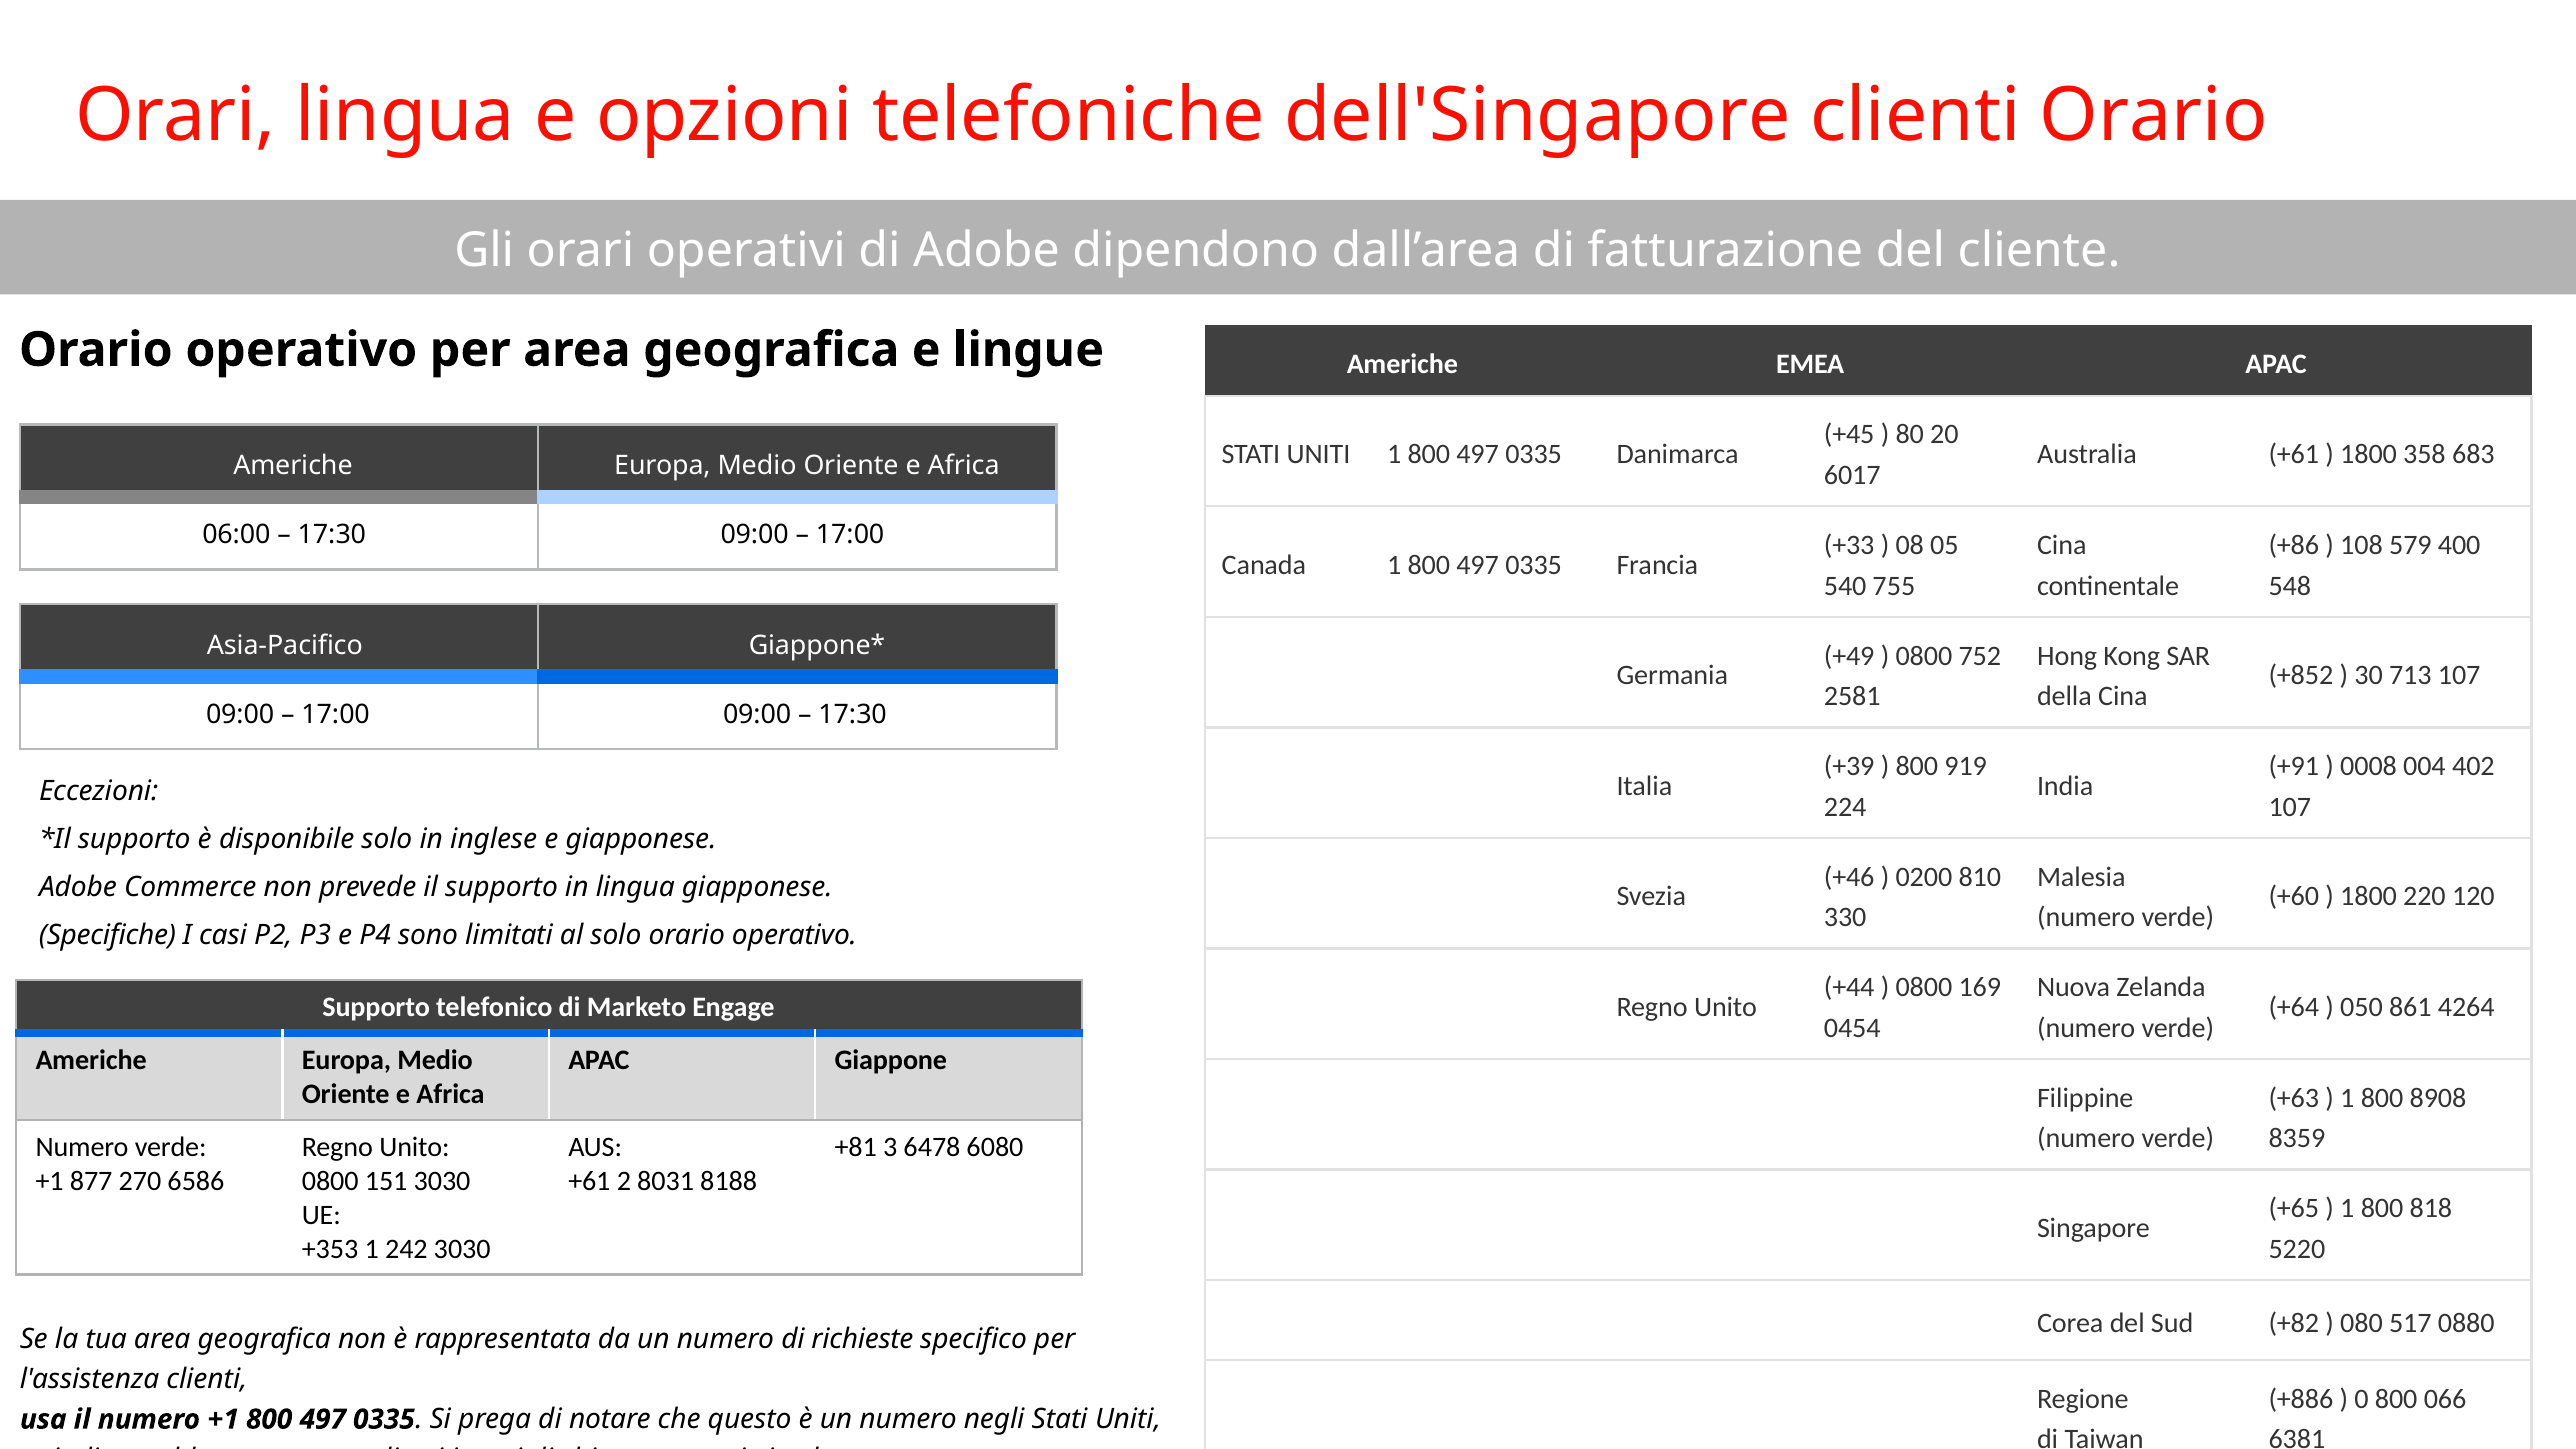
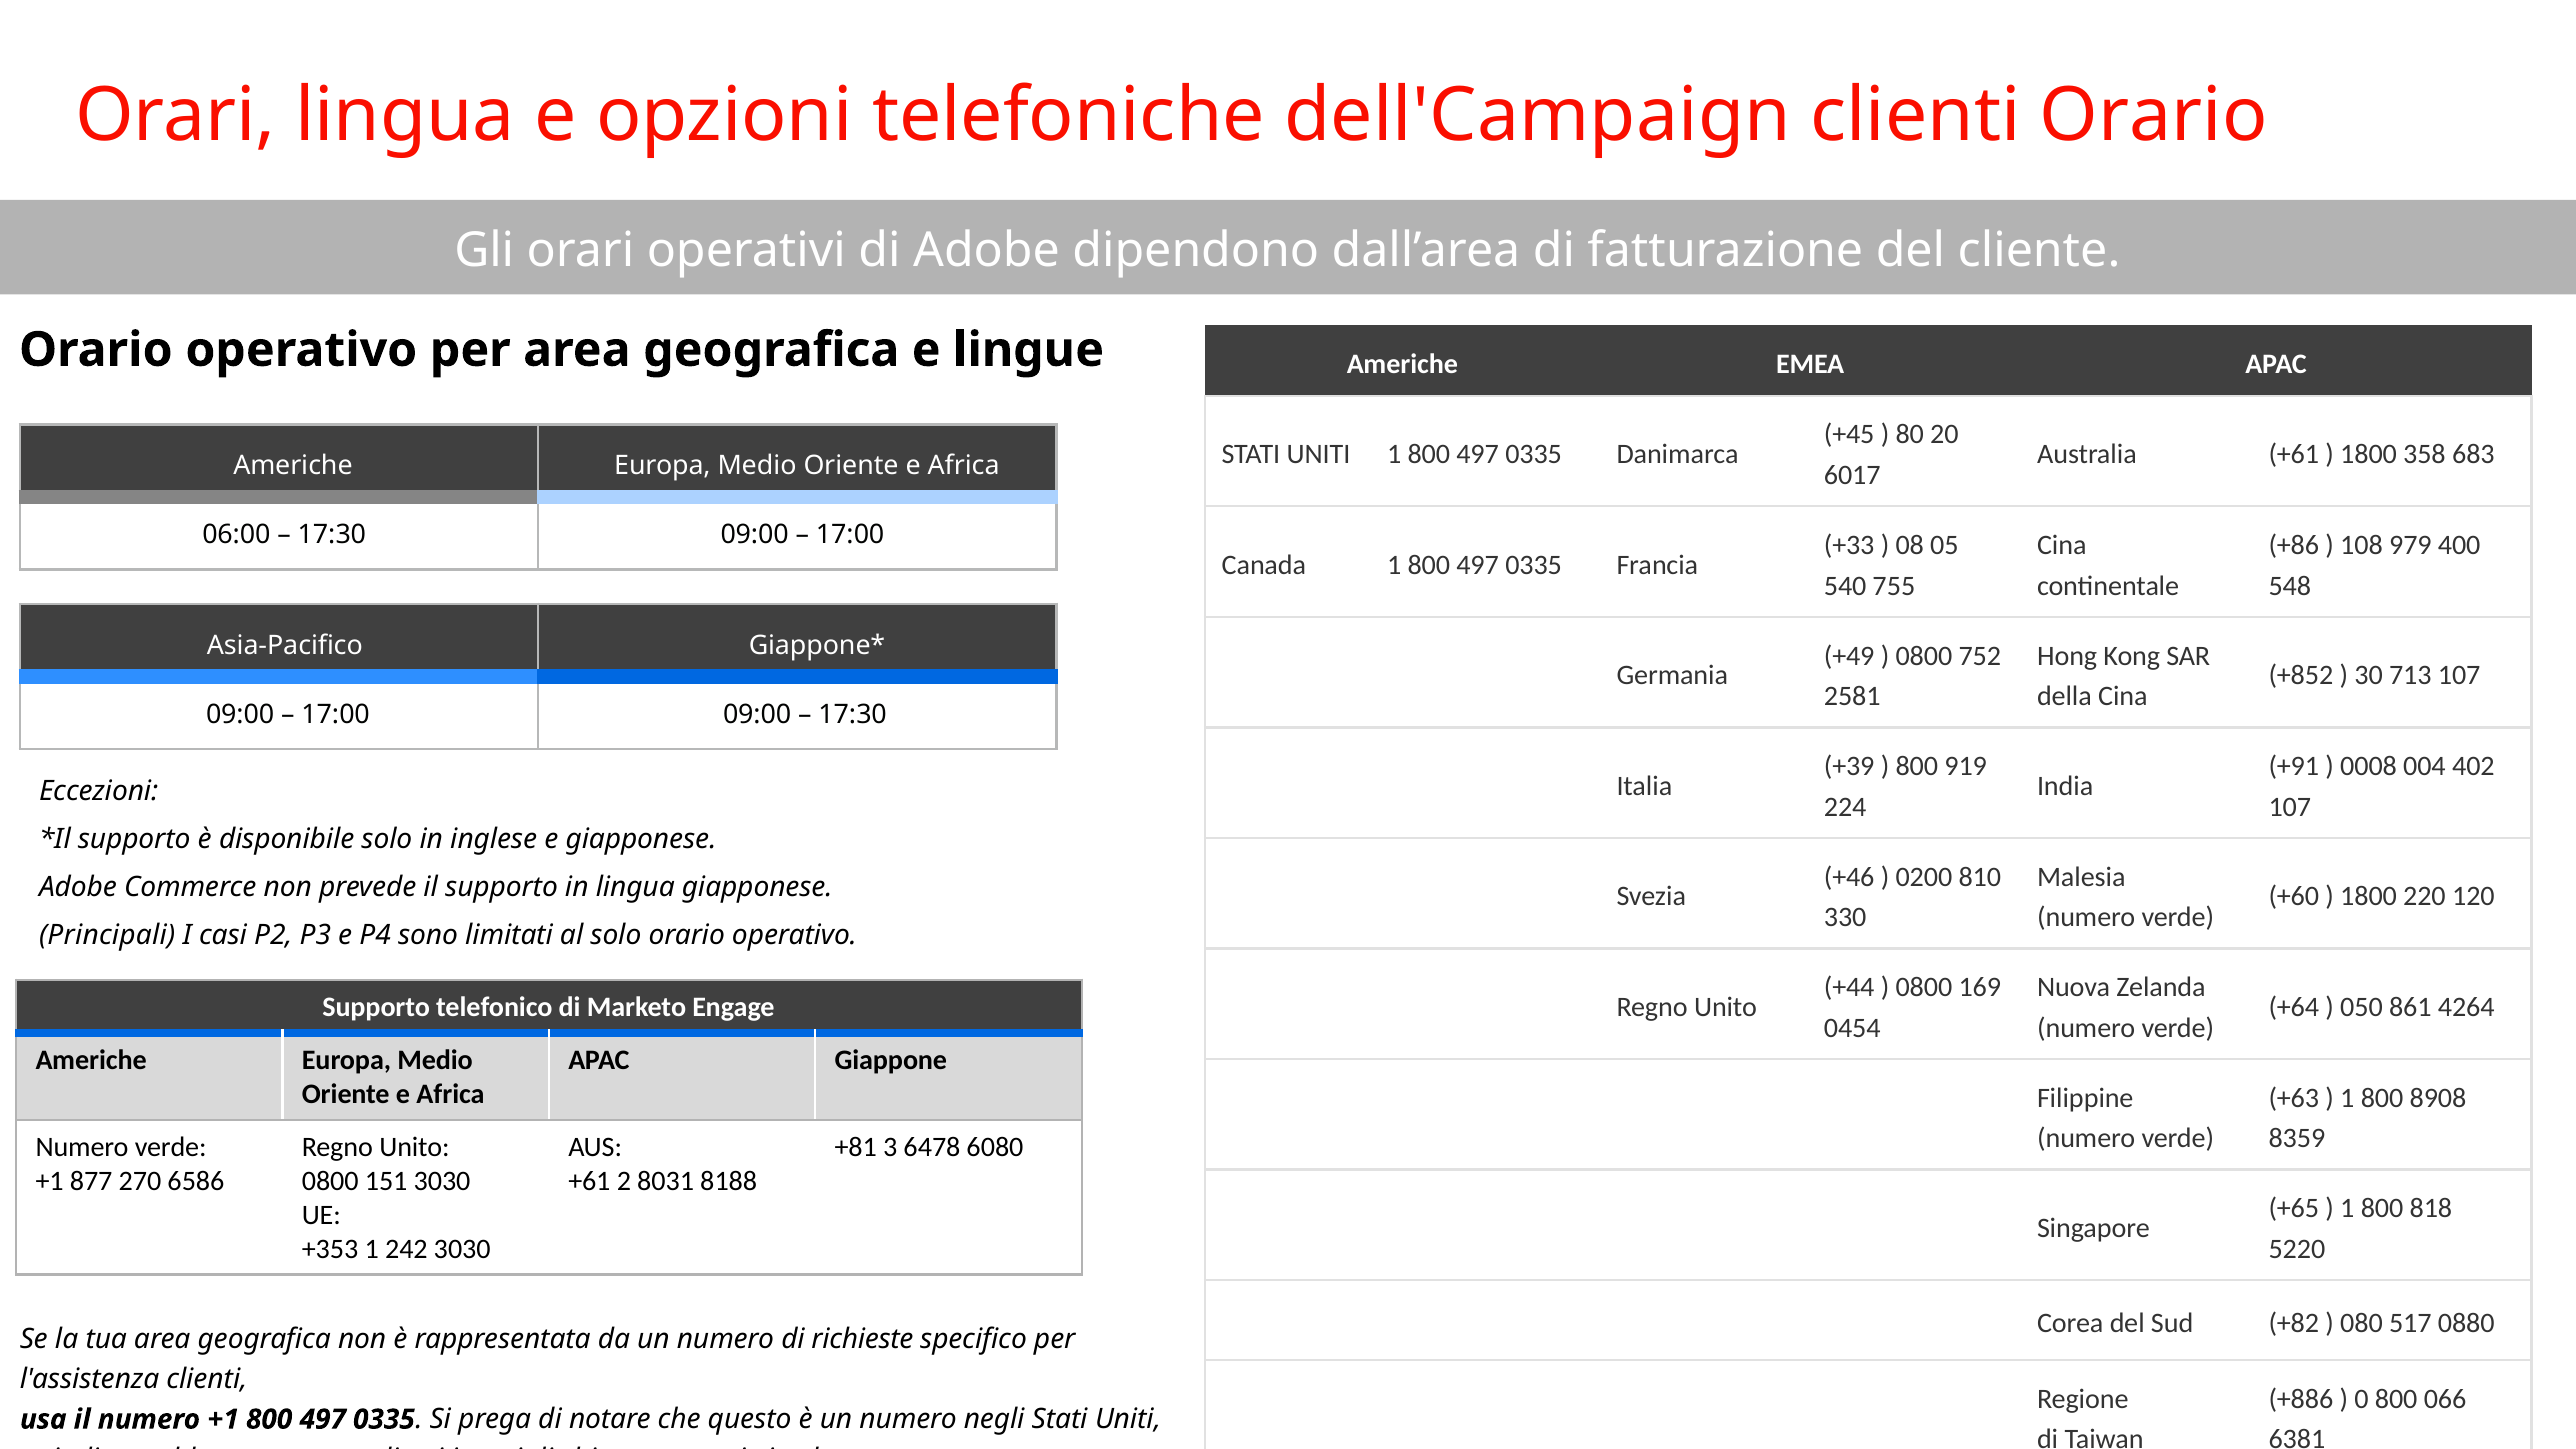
dell'Singapore: dell'Singapore -> dell'Campaign
579: 579 -> 979
Specifiche: Specifiche -> Principali
